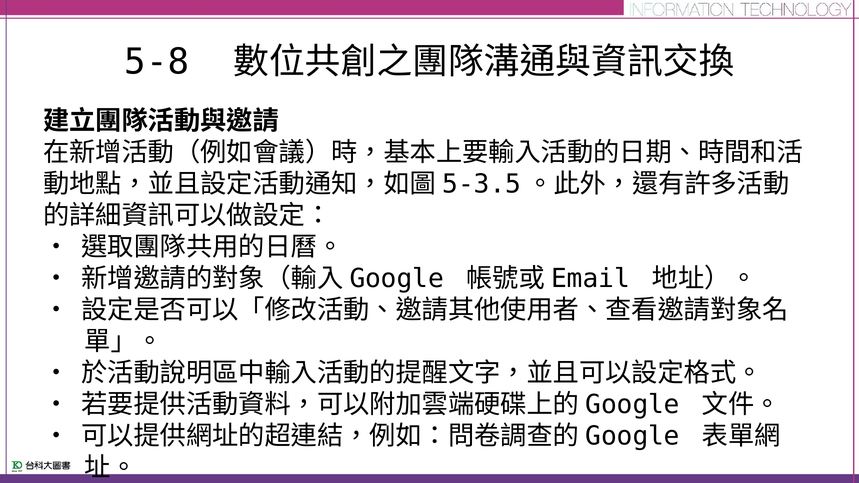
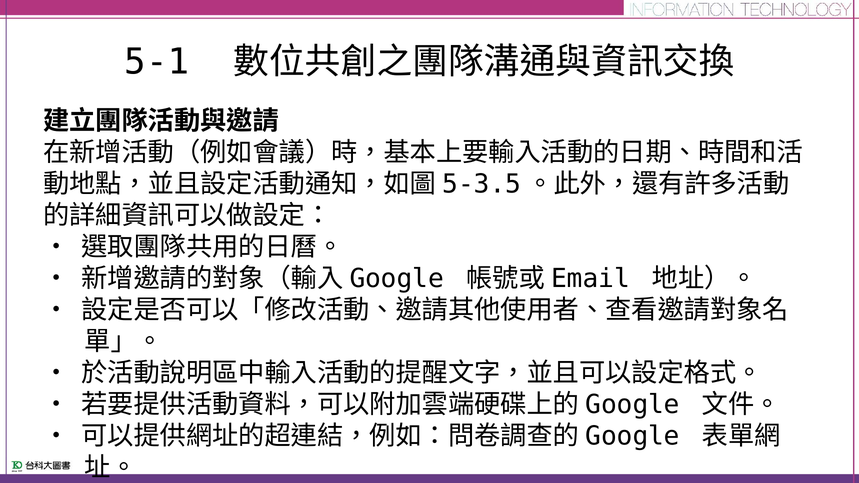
5-8: 5-8 -> 5-1
